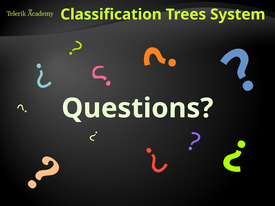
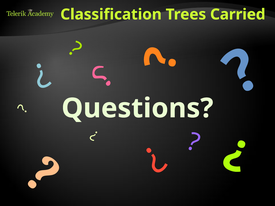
System: System -> Carried
